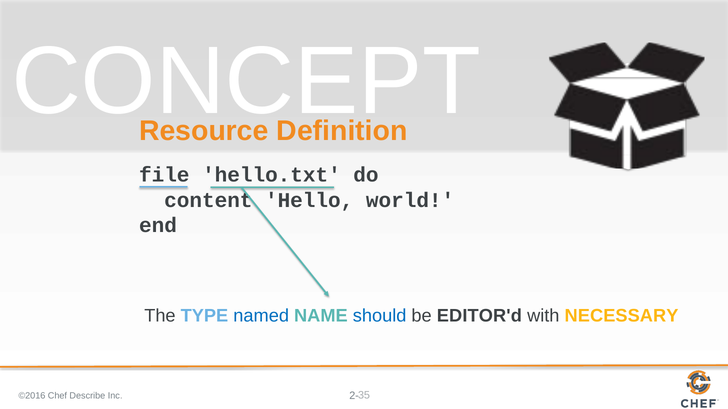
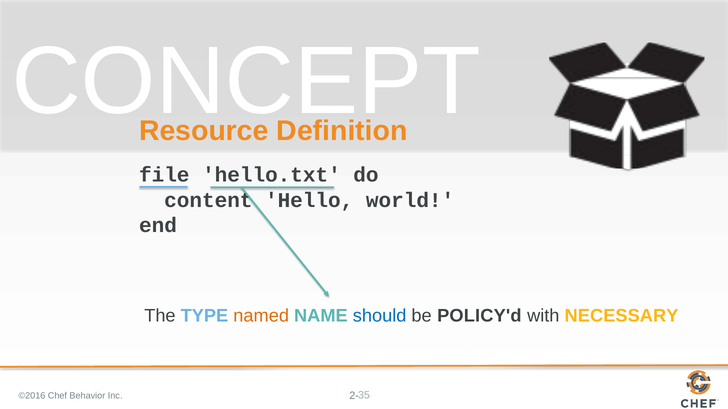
named colour: blue -> orange
EDITOR'd: EDITOR'd -> POLICY'd
Describe: Describe -> Behavior
